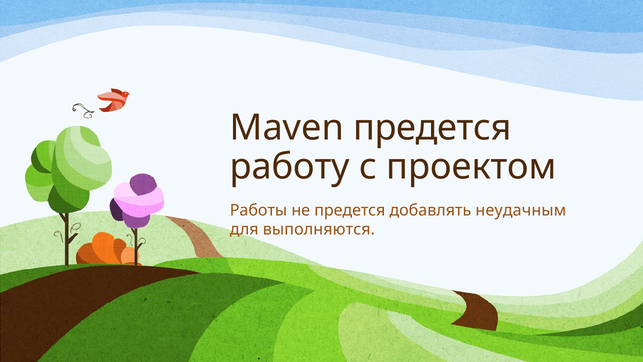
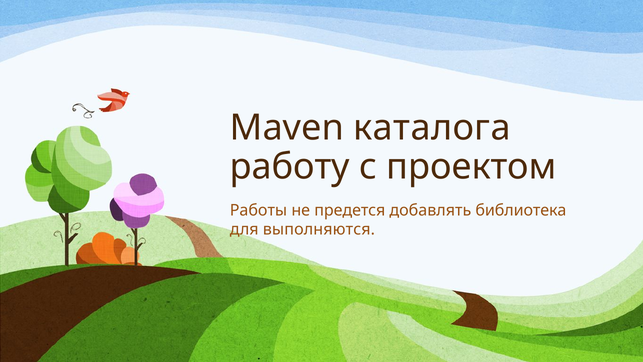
Maven предется: предется -> каталога
неудачным: неудачным -> библиотека
